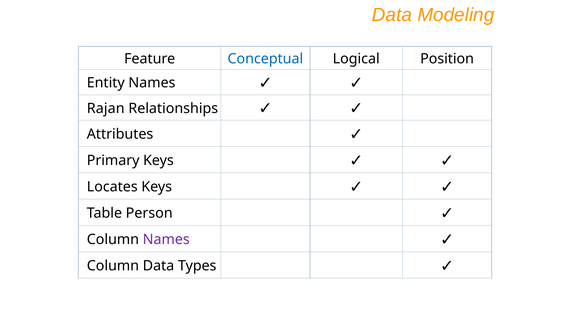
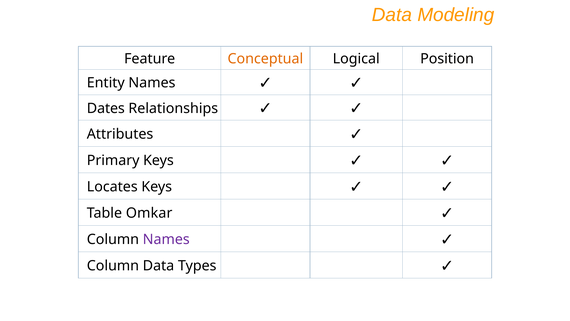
Conceptual colour: blue -> orange
Rajan: Rajan -> Dates
Person: Person -> Omkar
